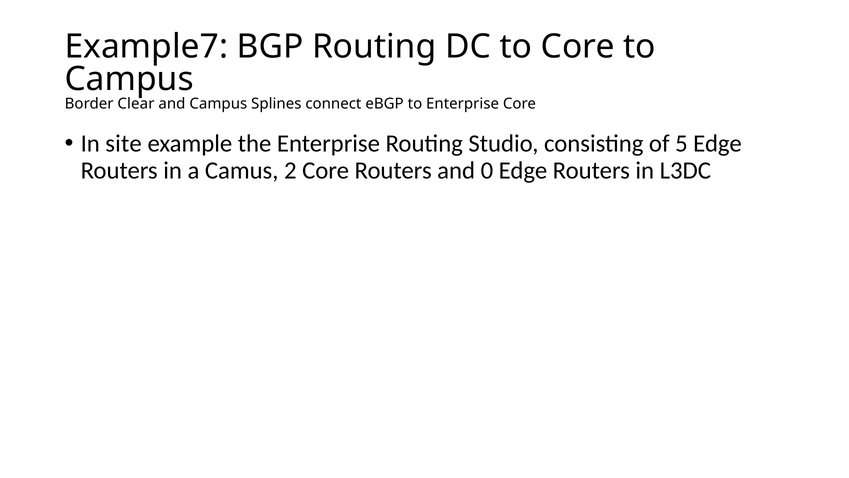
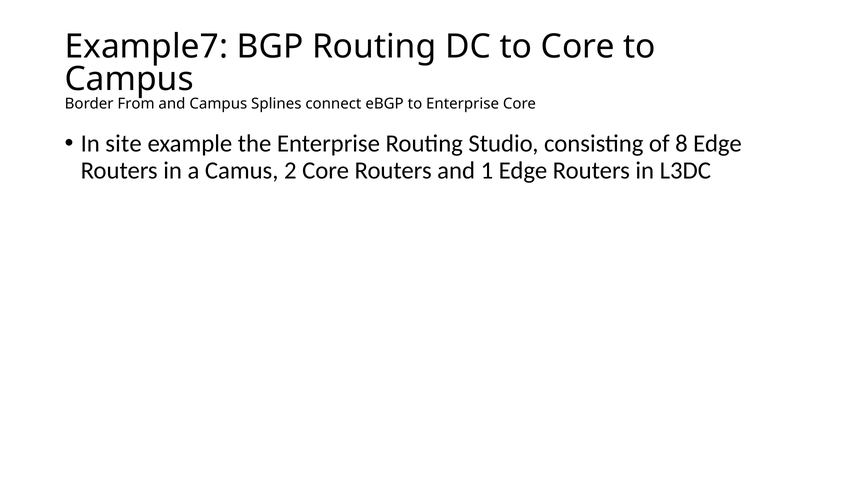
Clear: Clear -> From
5: 5 -> 8
0: 0 -> 1
